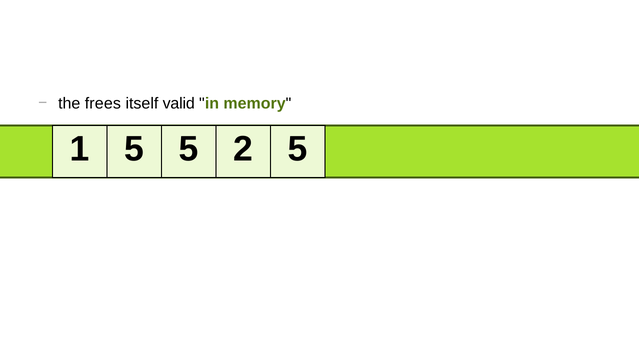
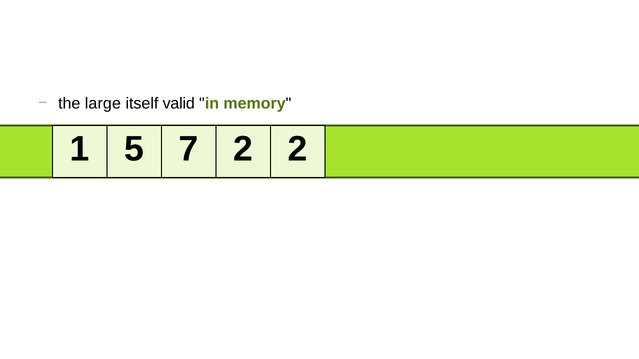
frees: frees -> large
5 5: 5 -> 7
2 5: 5 -> 2
